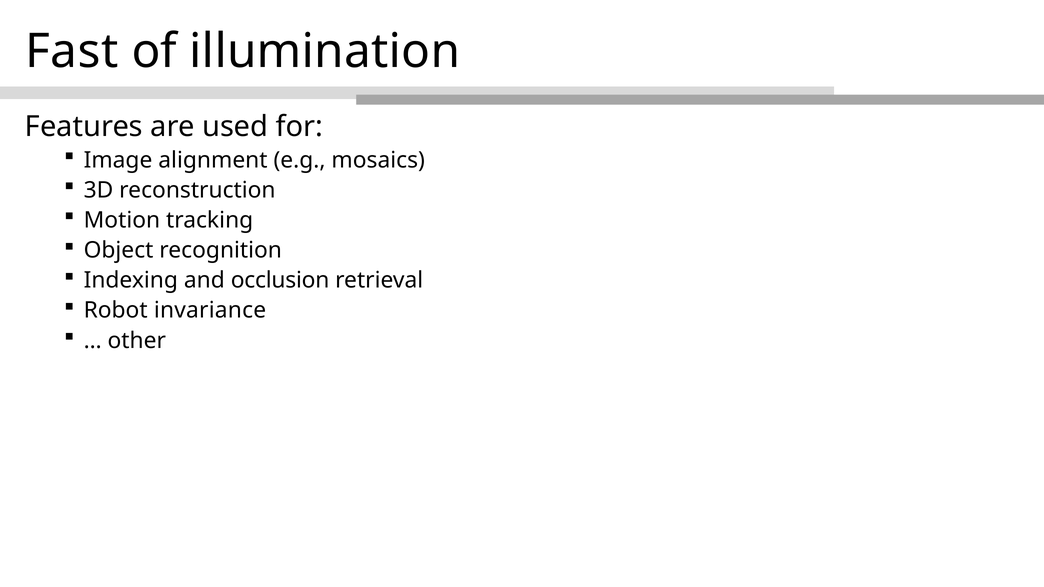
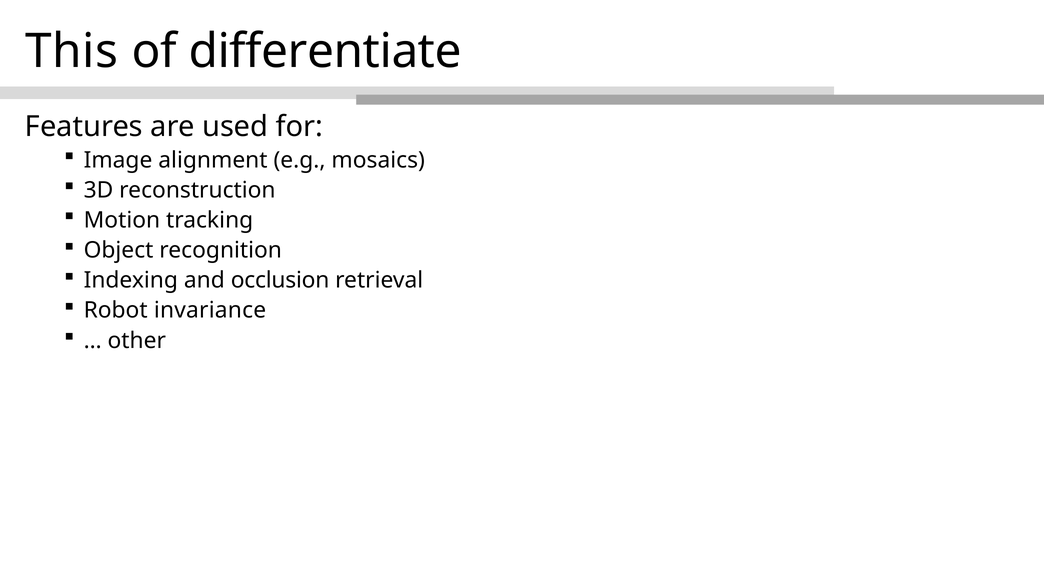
Fast: Fast -> This
illumination: illumination -> differentiate
